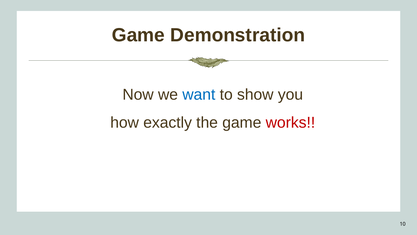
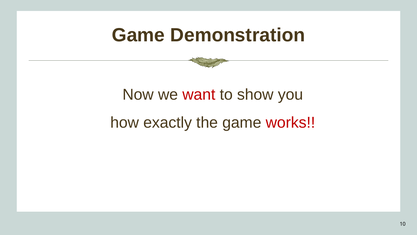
want colour: blue -> red
